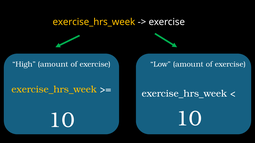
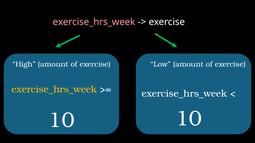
exercise_hrs_week at (94, 22) colour: yellow -> pink
